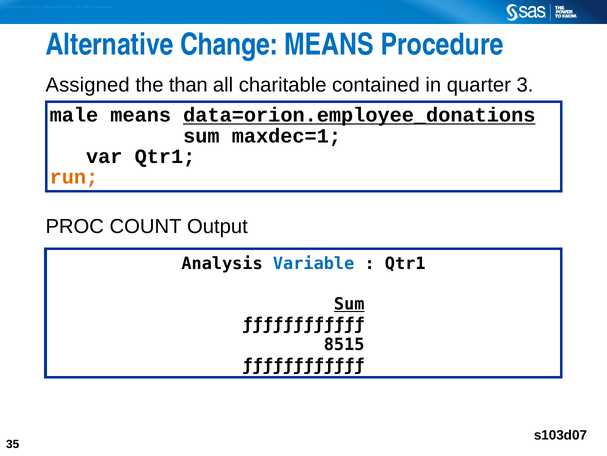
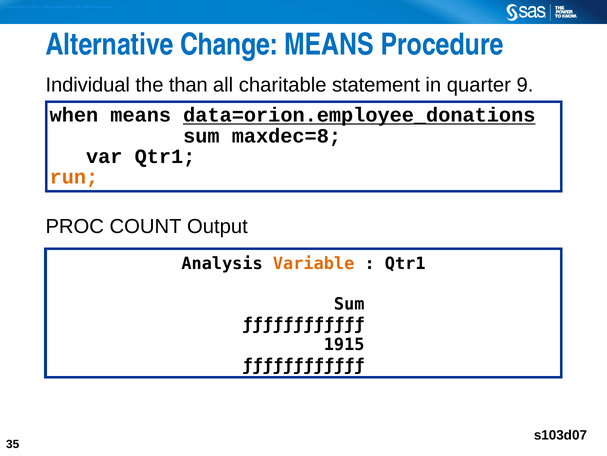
Assigned: Assigned -> Individual
contained: contained -> statement
3: 3 -> 9
male: male -> when
maxdec=1: maxdec=1 -> maxdec=8
Variable colour: blue -> orange
Sum at (349, 304) underline: present -> none
8515: 8515 -> 1915
